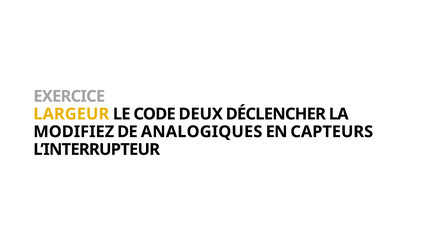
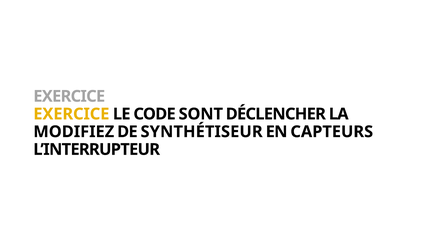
LARGEUR at (71, 114): LARGEUR -> EXERCICE
DEUX: DEUX -> SONT
ANALOGIQUES: ANALOGIQUES -> SYNTHÉTISEUR
